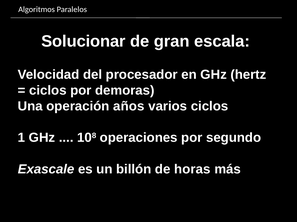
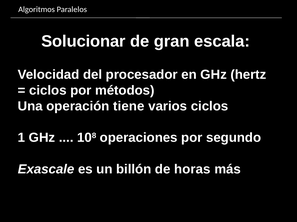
demoras: demoras -> métodos
años: años -> tiene
